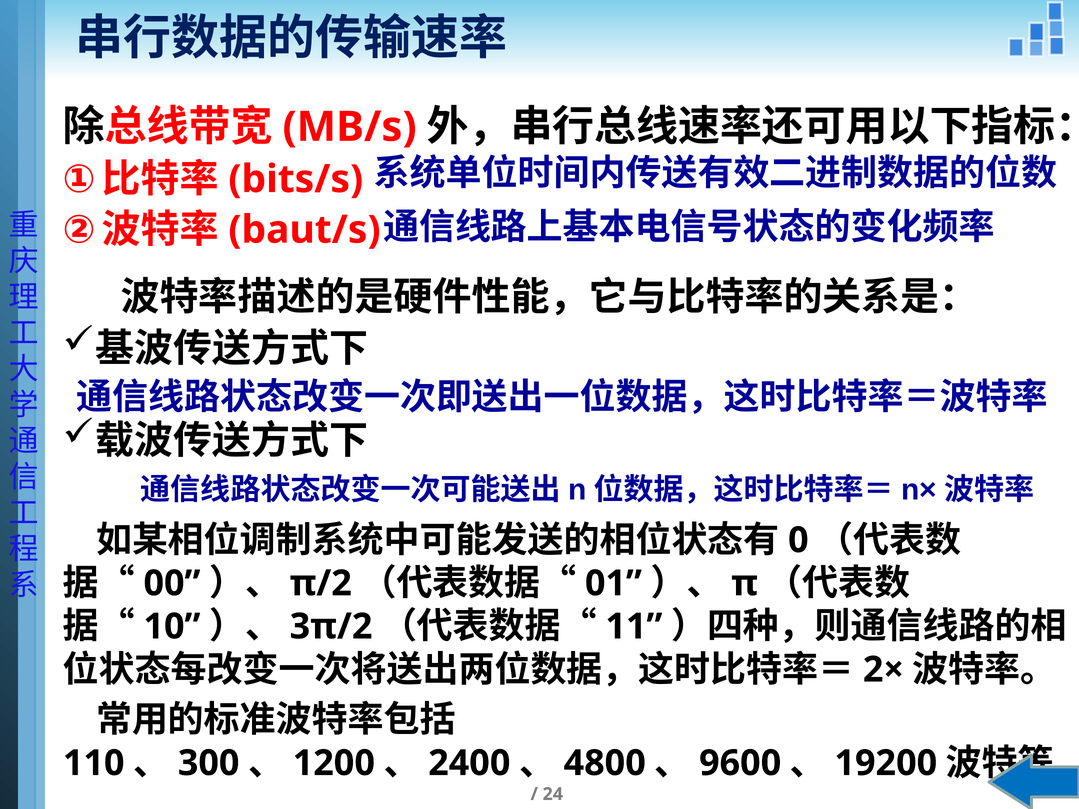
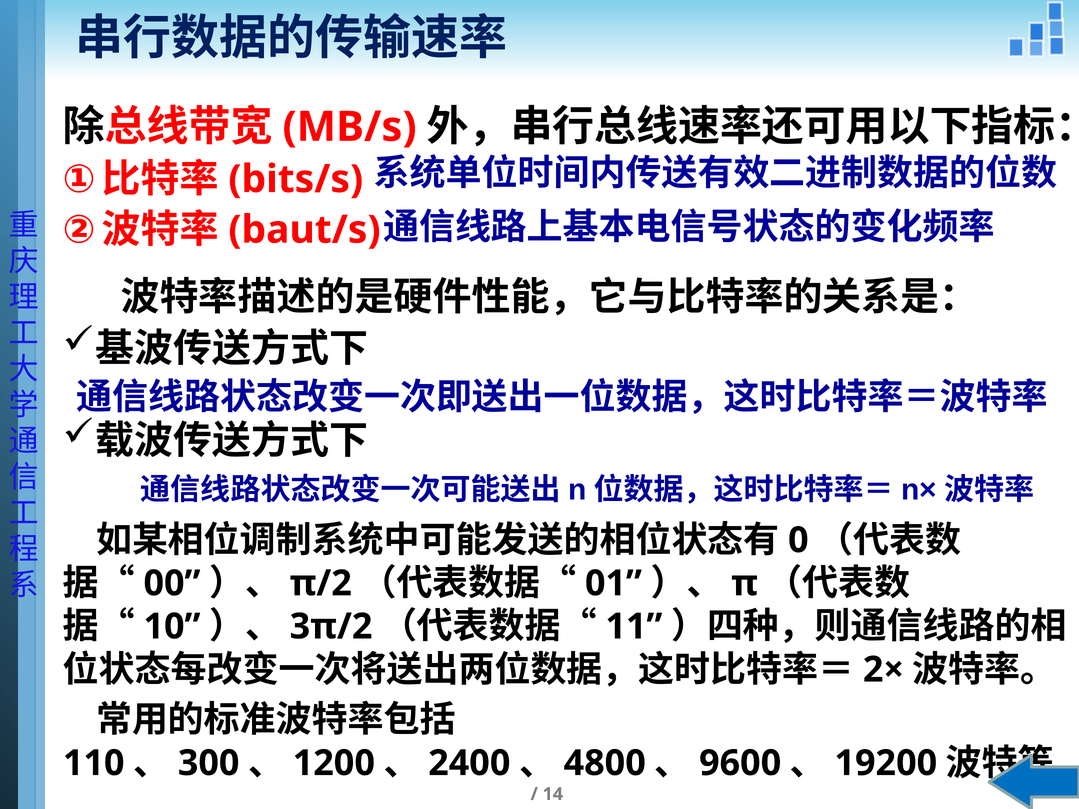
24: 24 -> 14
